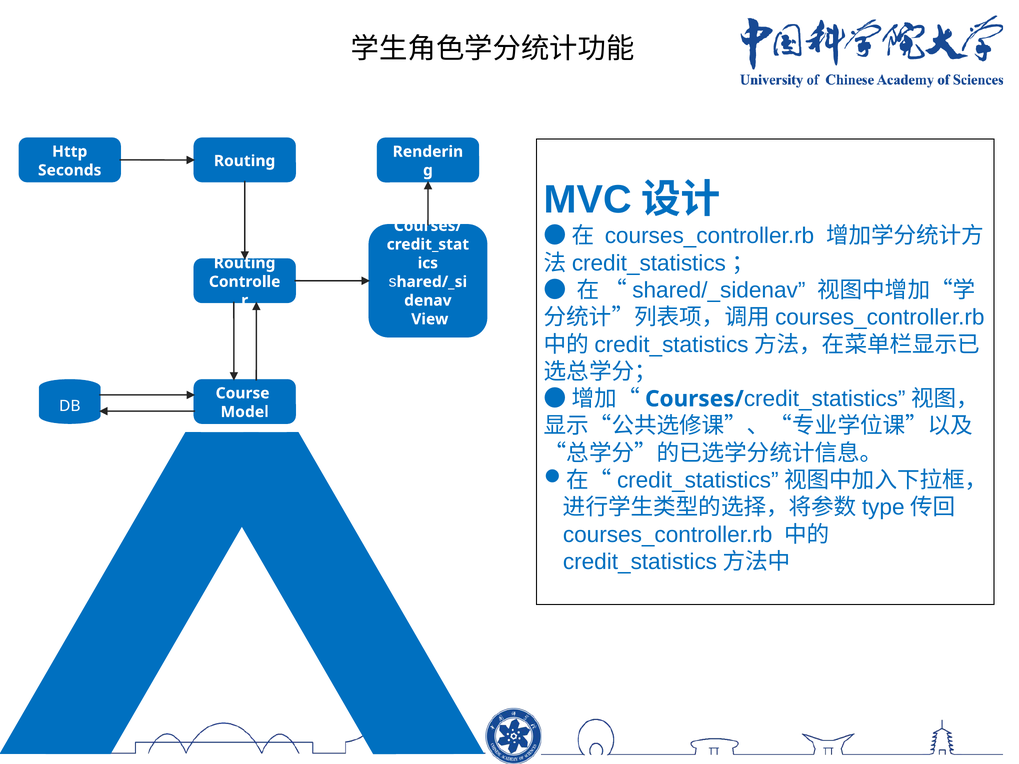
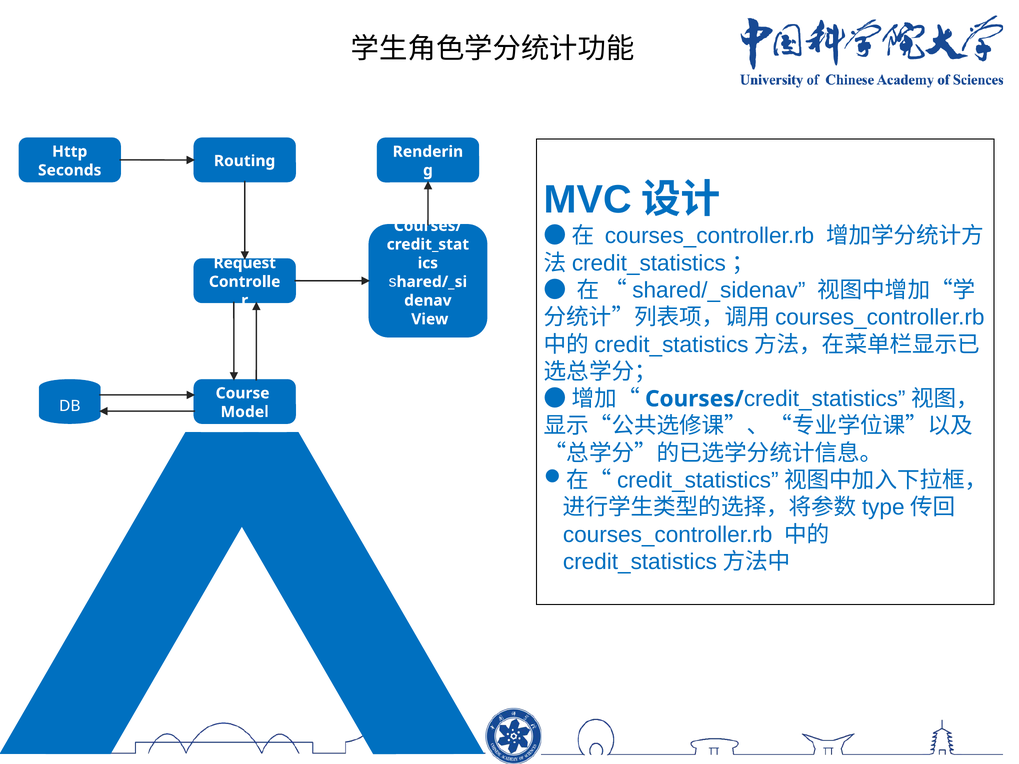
Routing at (245, 263): Routing -> Request
